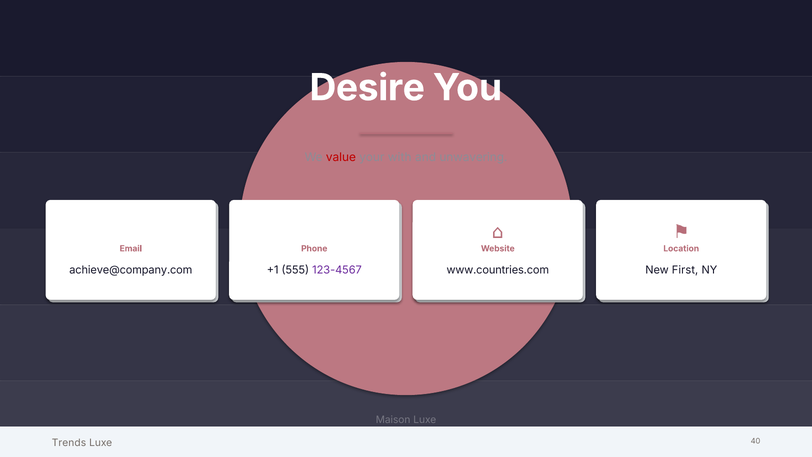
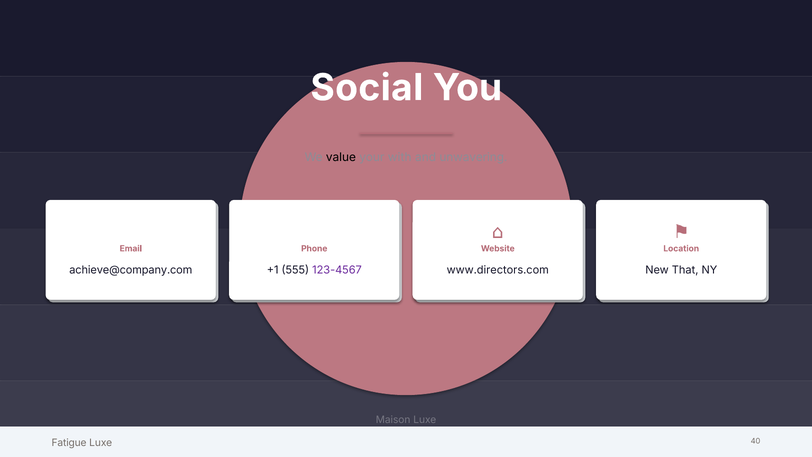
Desire: Desire -> Social
value colour: red -> black
www.countries.com: www.countries.com -> www.directors.com
First: First -> That
Trends: Trends -> Fatigue
